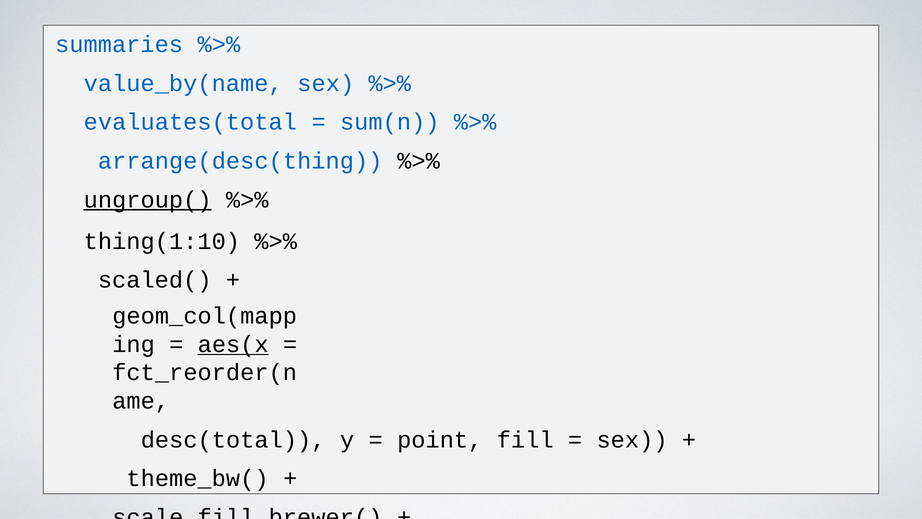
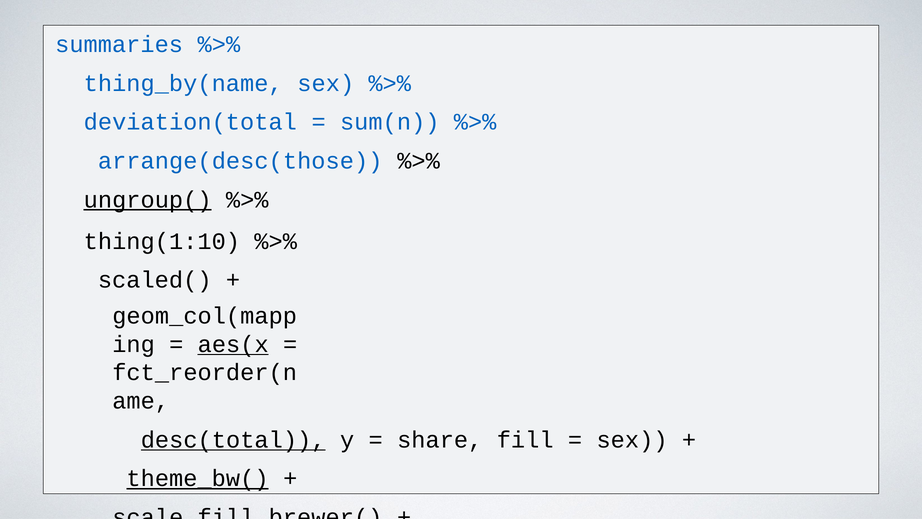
value_by(name: value_by(name -> thing_by(name
evaluates(total: evaluates(total -> deviation(total
arrange(desc(thing: arrange(desc(thing -> arrange(desc(those
desc(total underline: none -> present
point: point -> share
theme_bw( underline: none -> present
